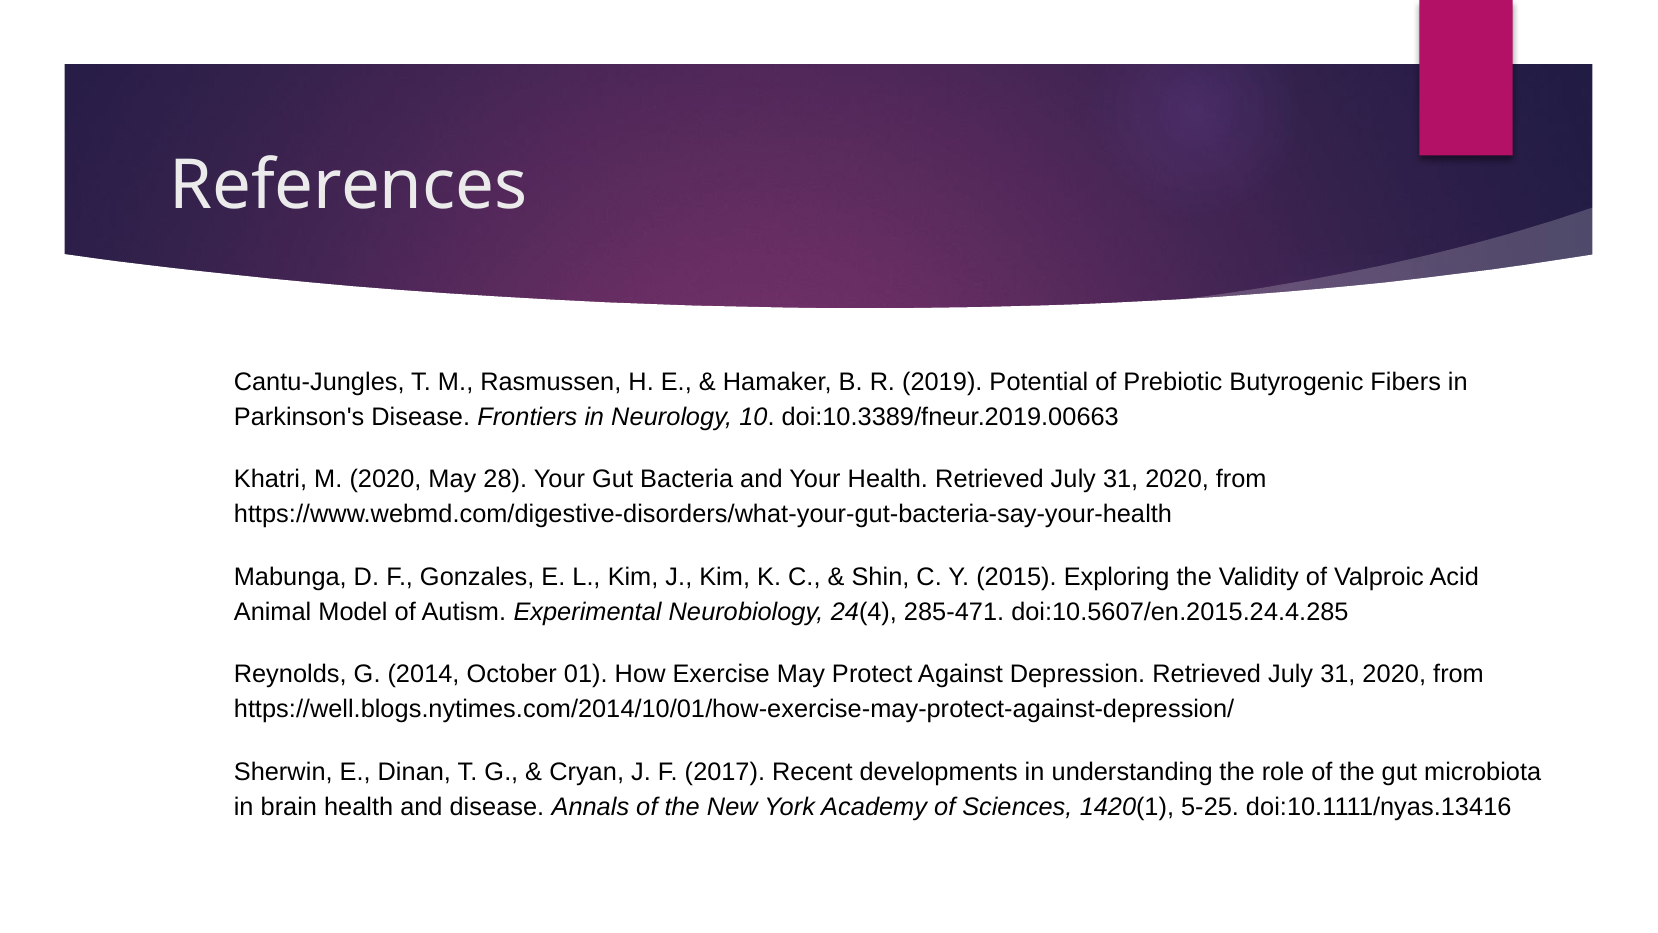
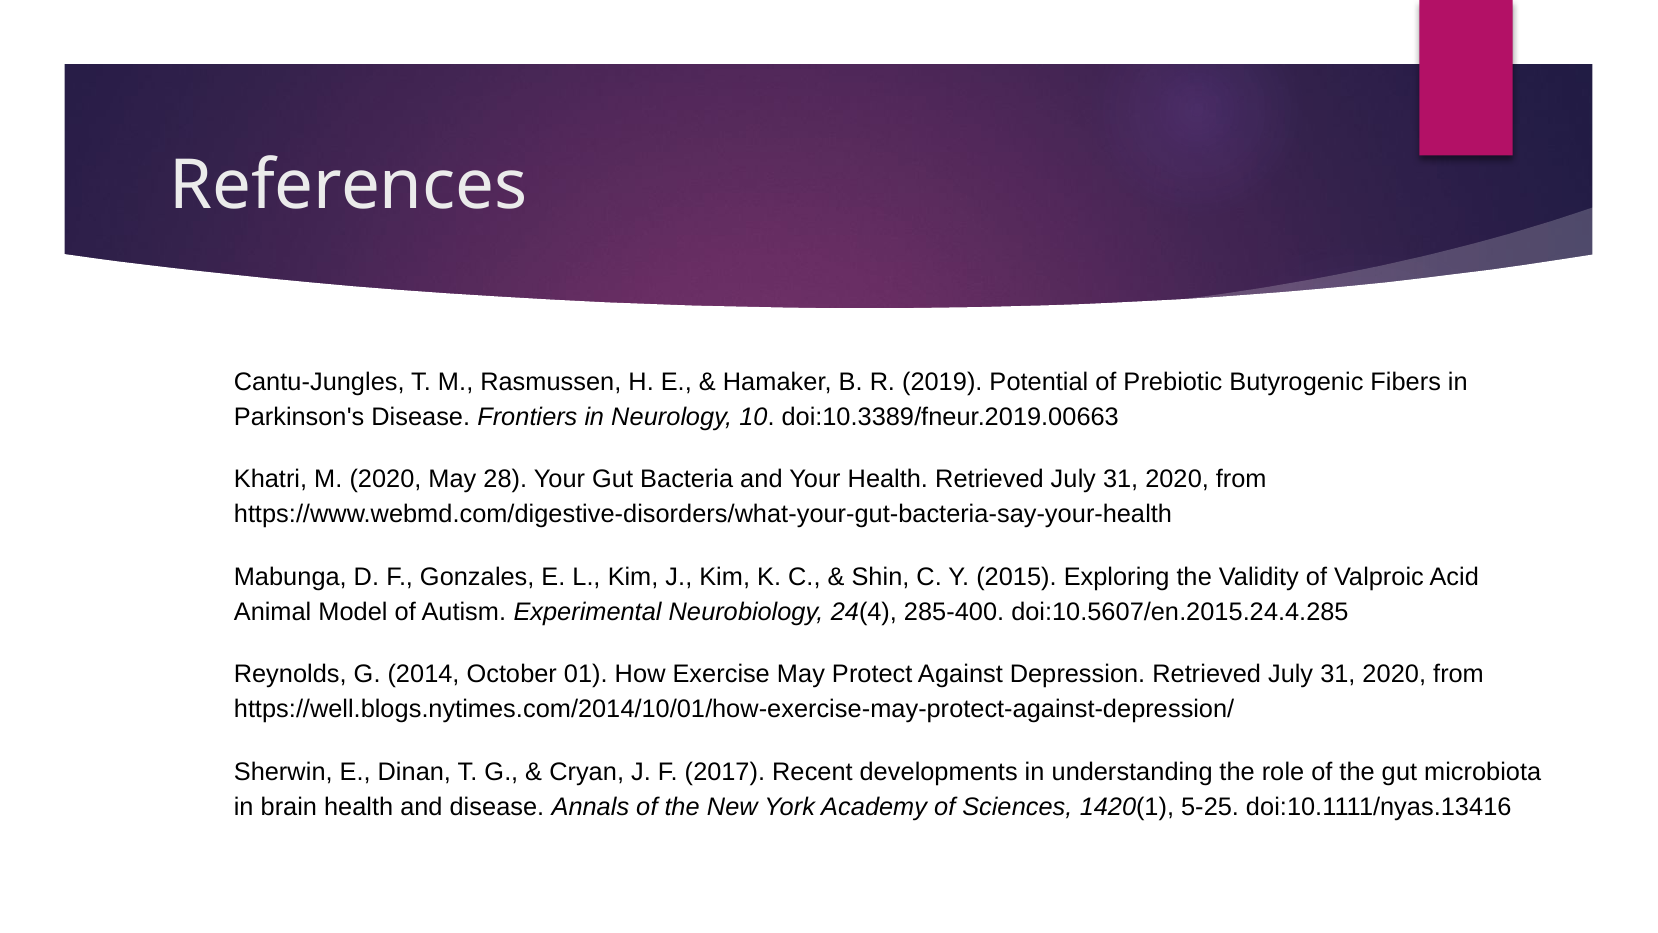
285-471: 285-471 -> 285-400
